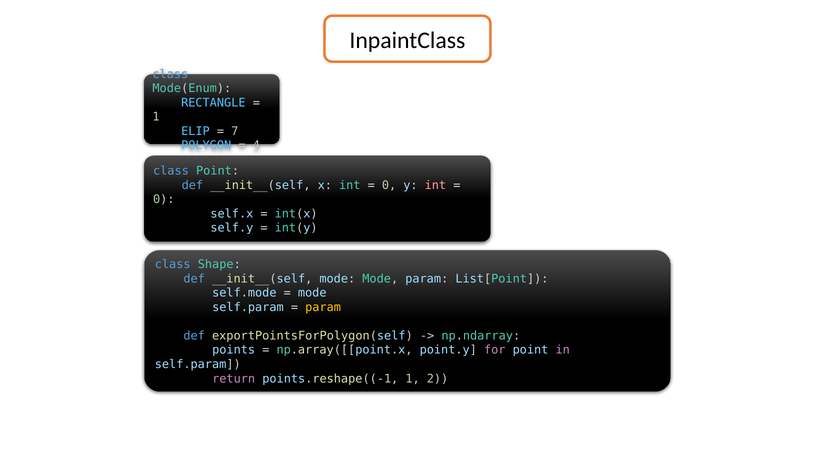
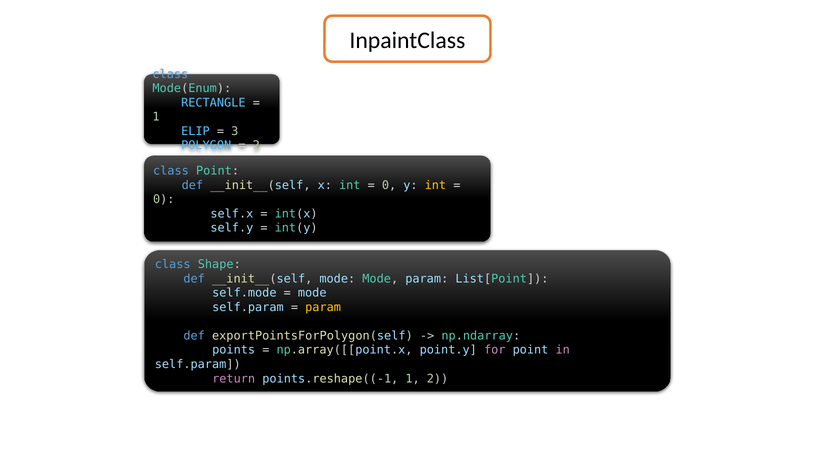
7: 7 -> 3
4 at (256, 146): 4 -> 2
int at (435, 185) colour: pink -> yellow
